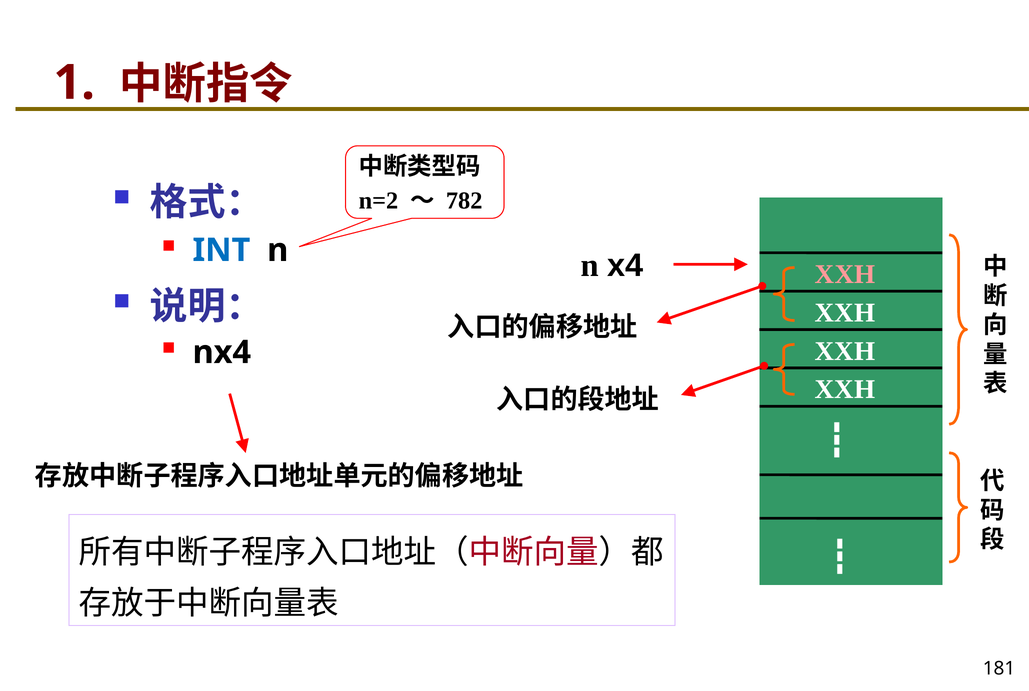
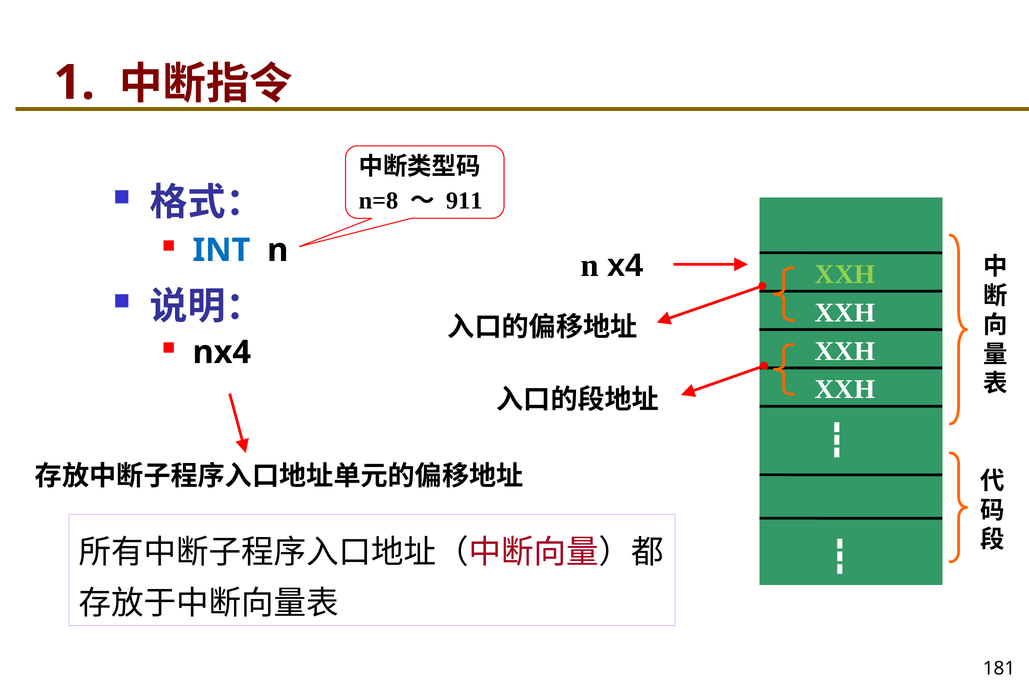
n=2: n=2 -> n=8
782: 782 -> 911
XXH at (845, 274) colour: pink -> light green
